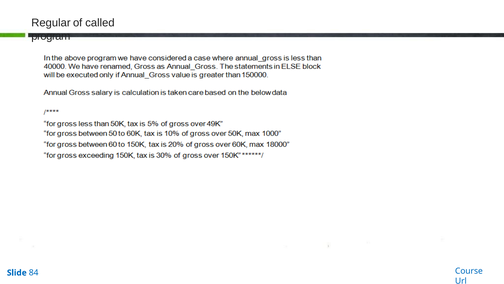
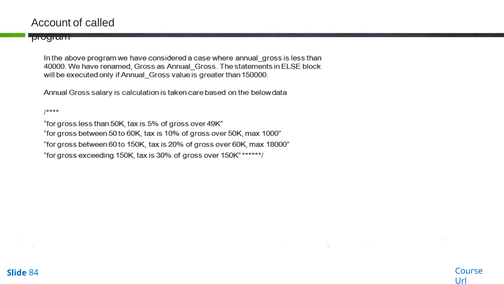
Regular: Regular -> Account
